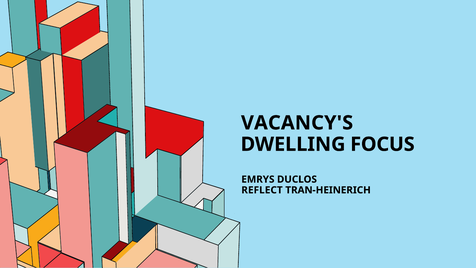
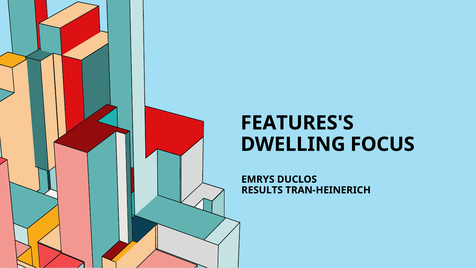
VACANCY'S: VACANCY'S -> FEATURES'S
REFLECT: REFLECT -> RESULTS
